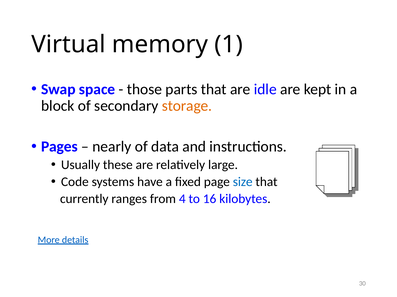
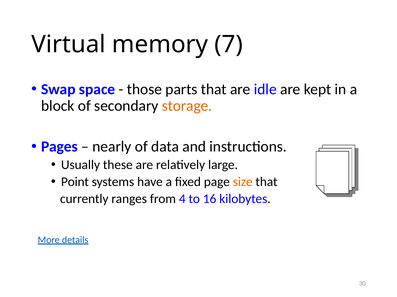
1: 1 -> 7
Code: Code -> Point
size colour: blue -> orange
